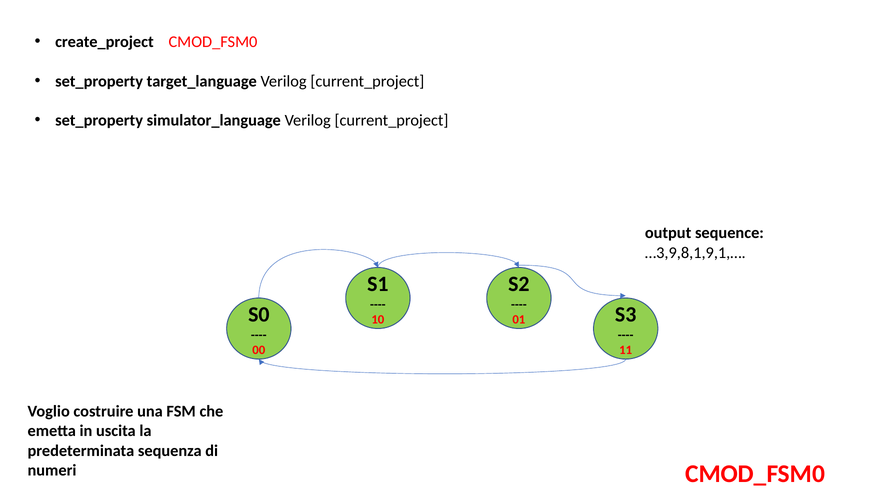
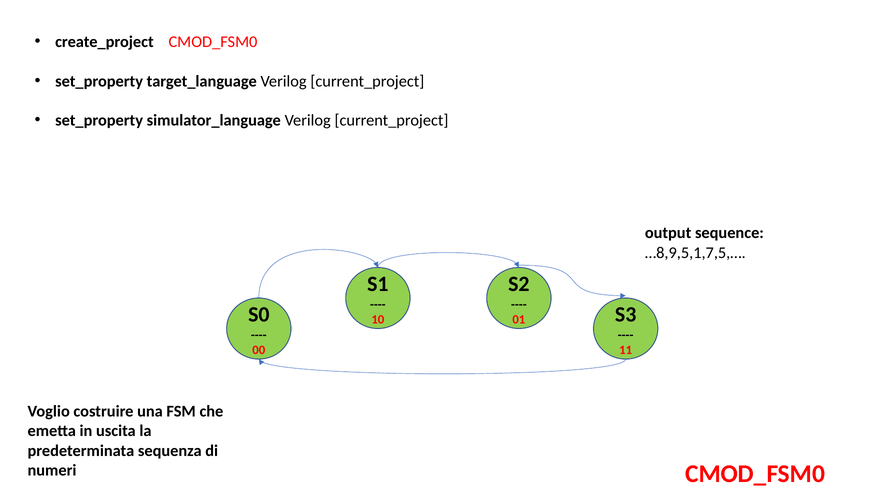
…3,9,8,1,9,1,…: …3,9,8,1,9,1,… -> …8,9,5,1,7,5,…
